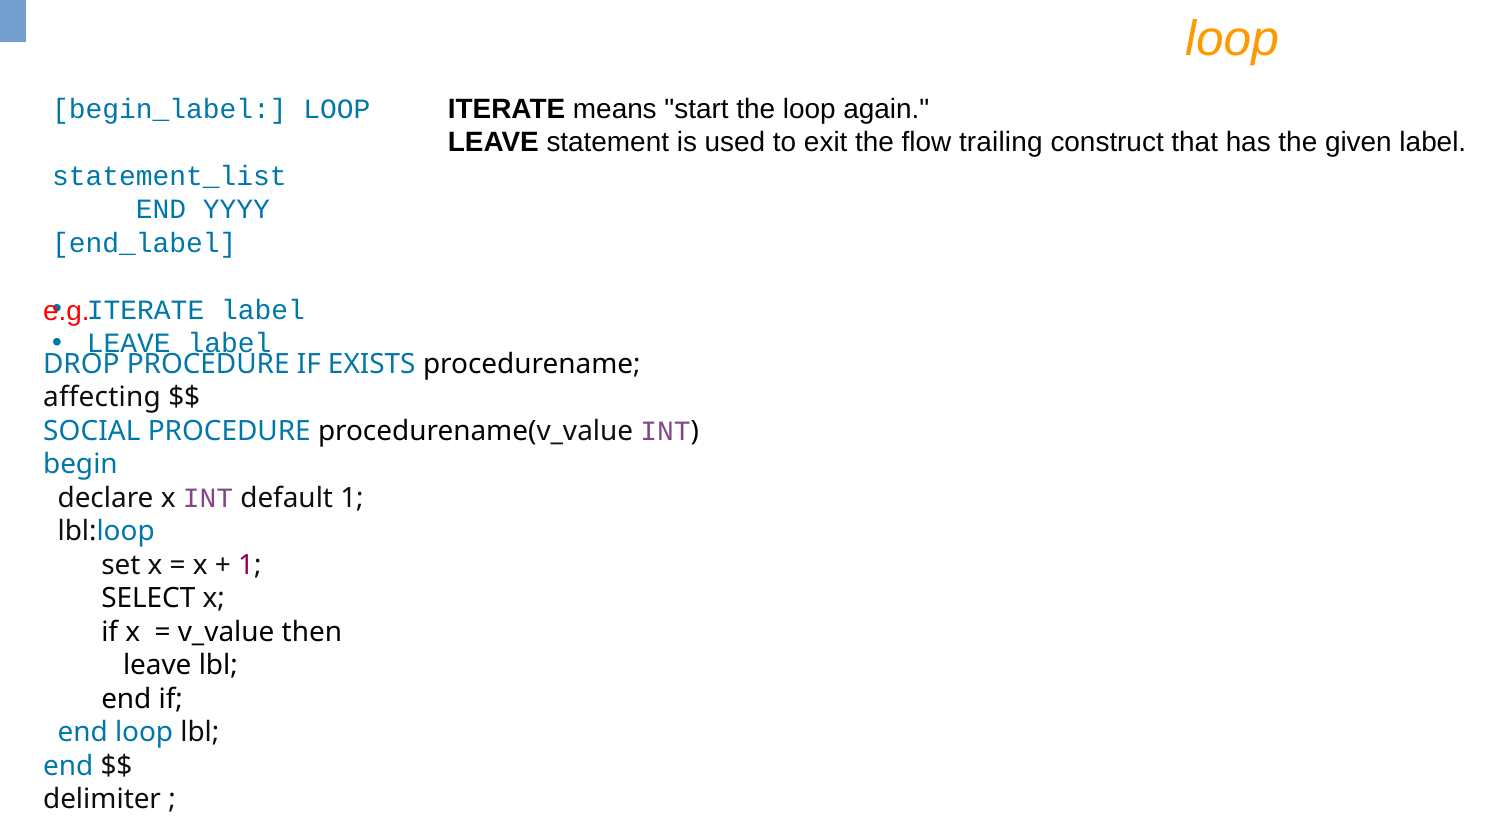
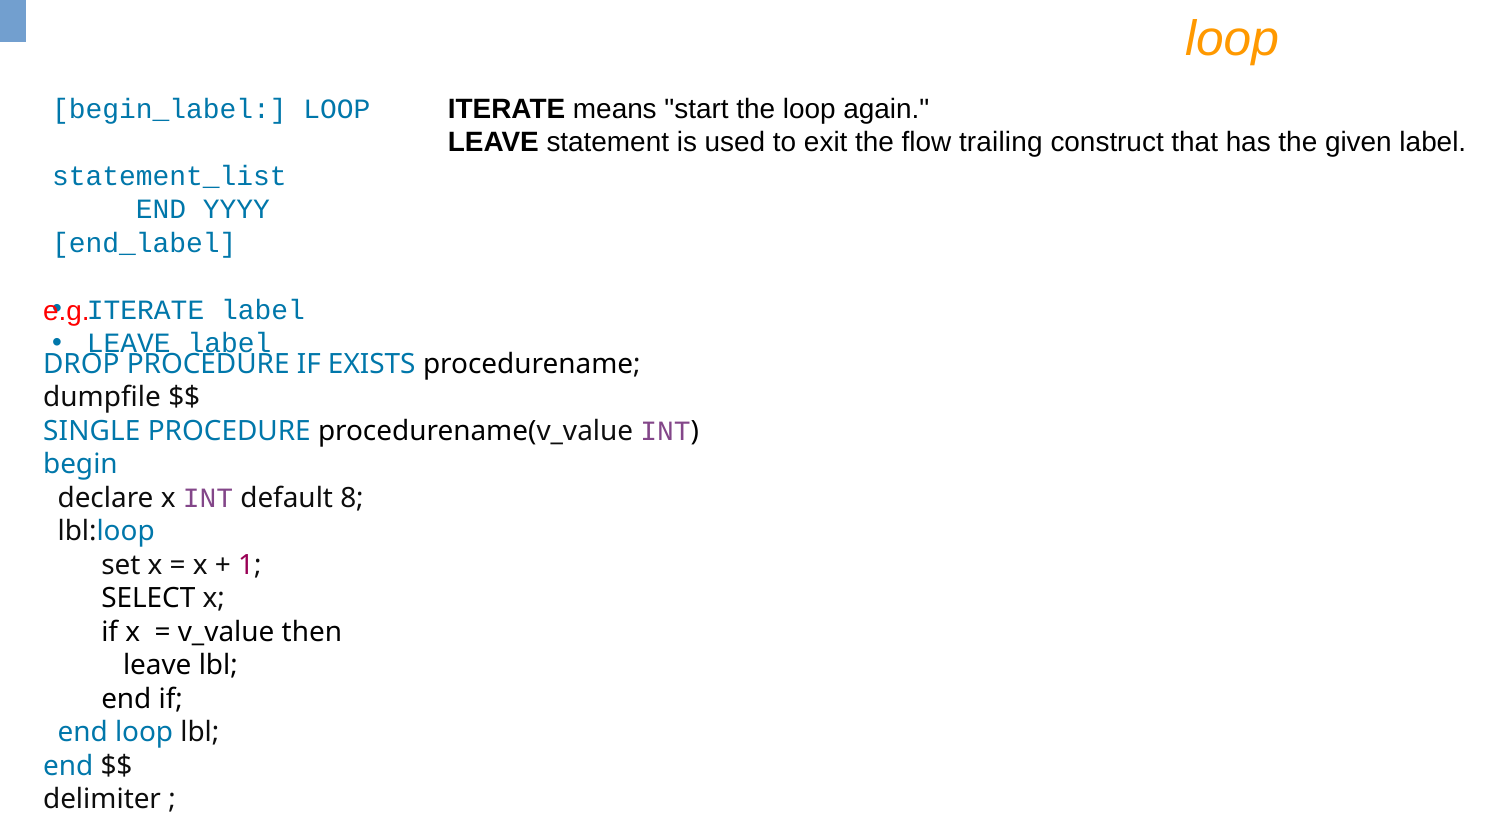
affecting: affecting -> dumpfile
SOCIAL: SOCIAL -> SINGLE
default 1: 1 -> 8
